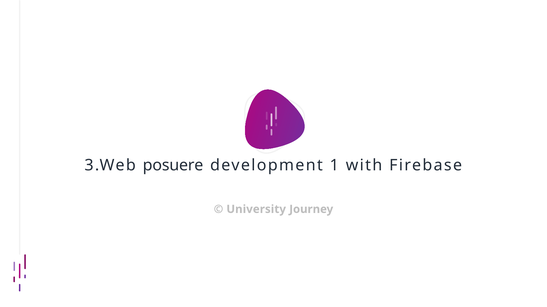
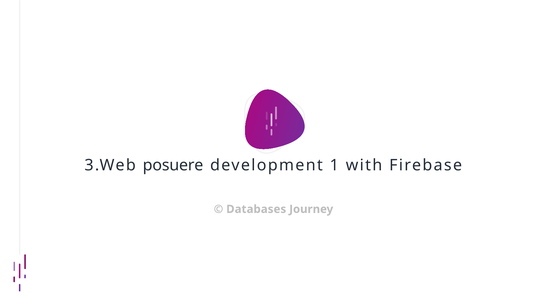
University: University -> Databases
